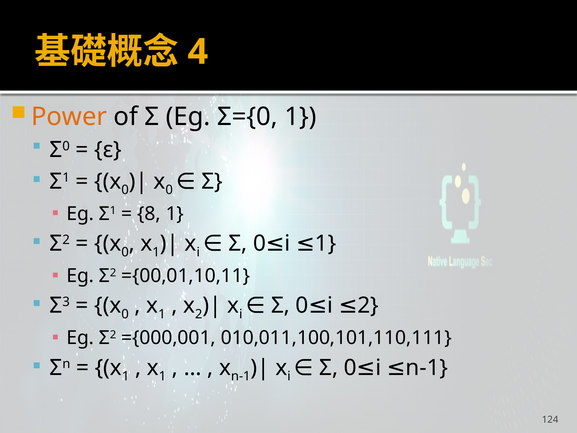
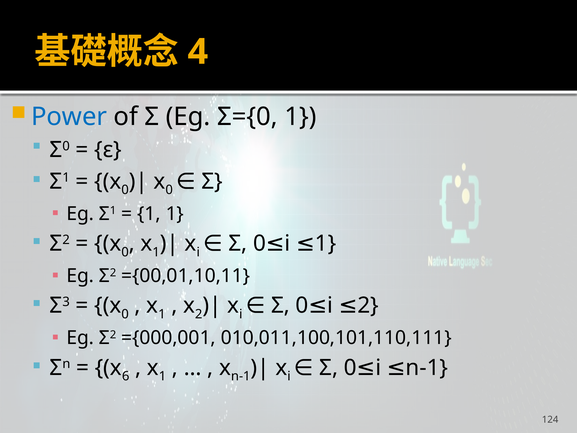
Power colour: orange -> blue
8 at (149, 214): 8 -> 1
1 at (126, 376): 1 -> 6
